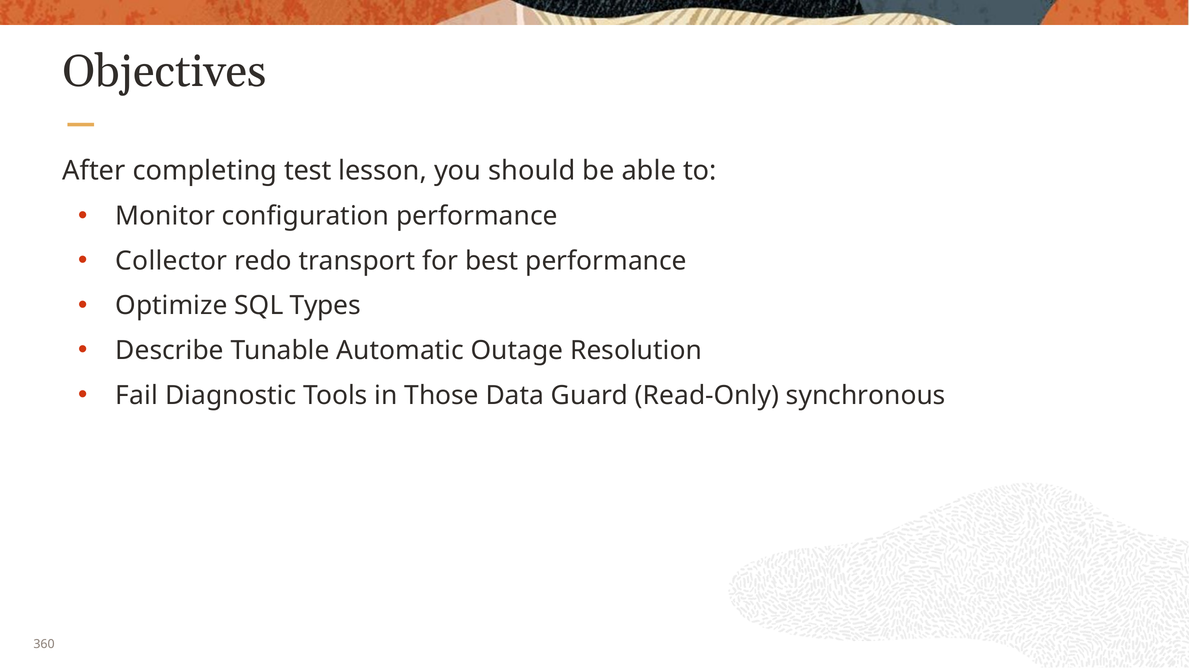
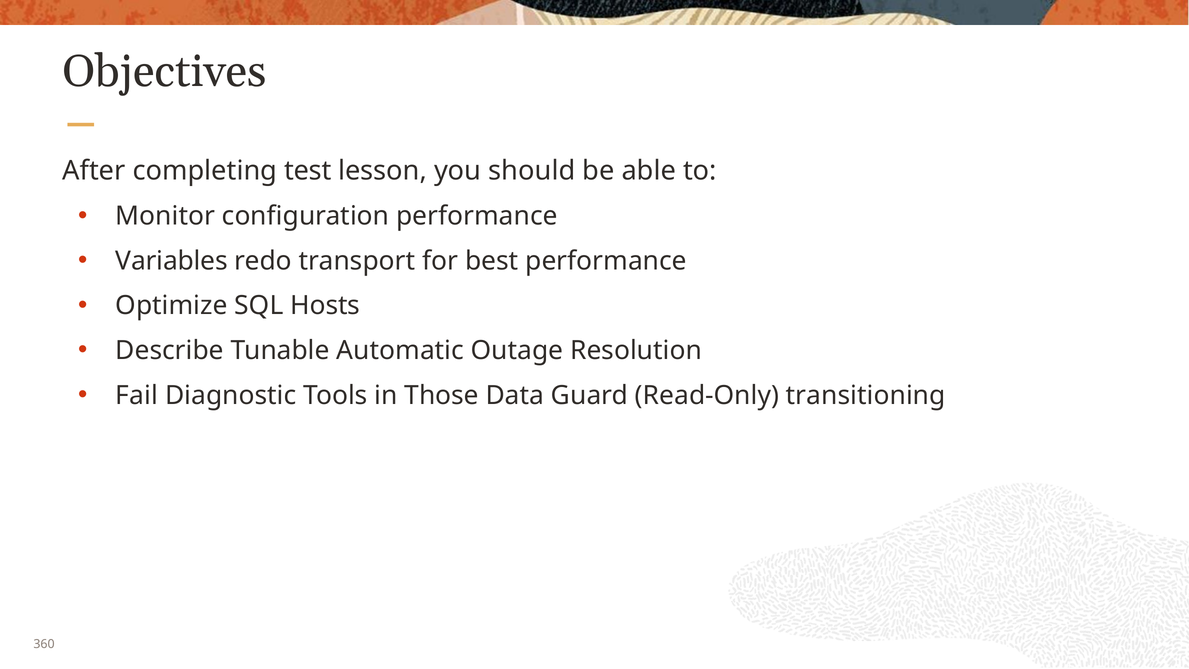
Collector: Collector -> Variables
Types: Types -> Hosts
synchronous: synchronous -> transitioning
